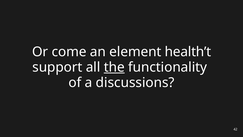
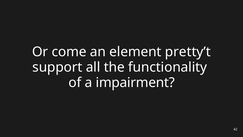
health’t: health’t -> pretty’t
the underline: present -> none
discussions: discussions -> impairment
